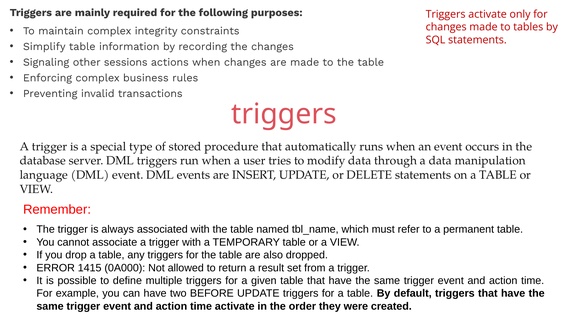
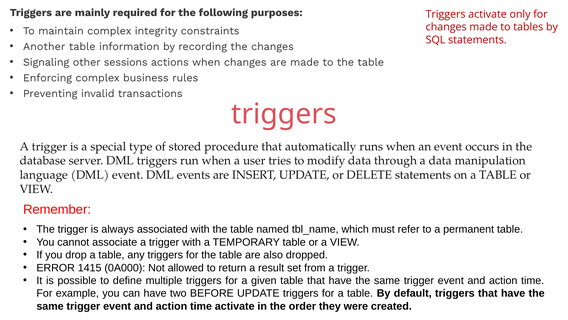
Simplify: Simplify -> Another
